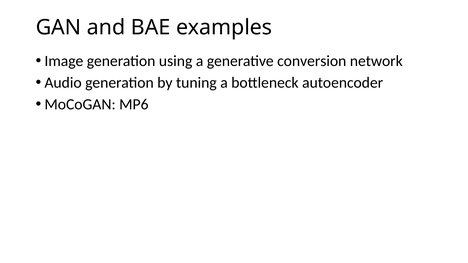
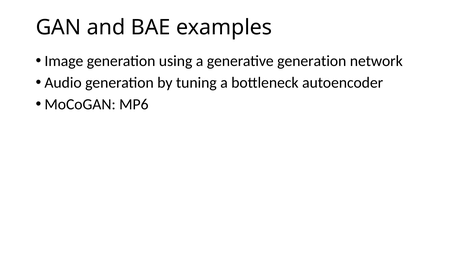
generative conversion: conversion -> generation
